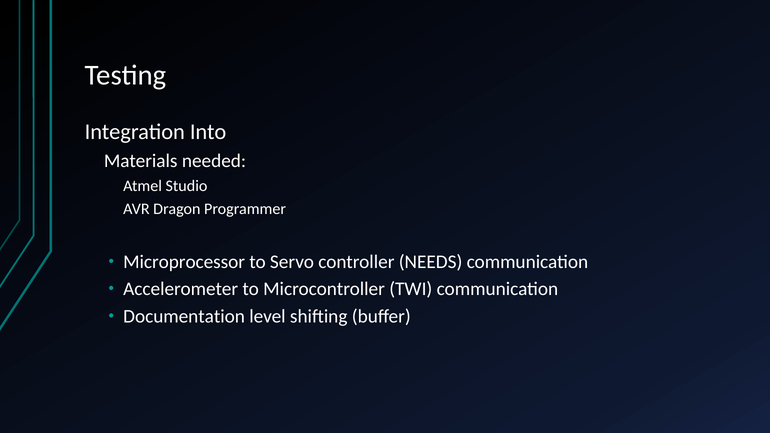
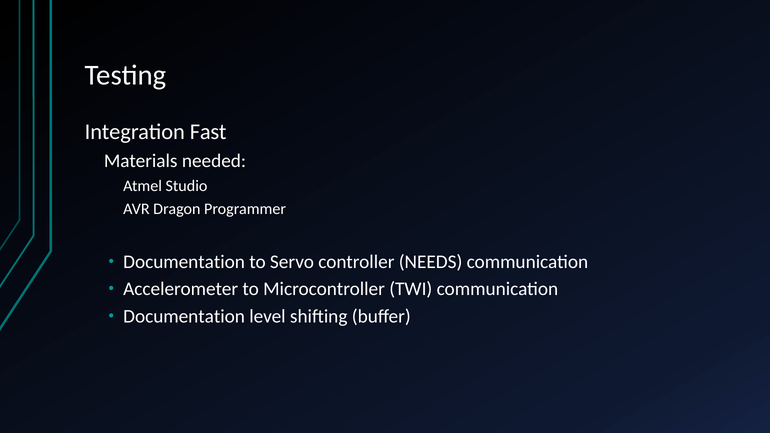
Into: Into -> Fast
Microprocessor at (184, 262): Microprocessor -> Documentation
